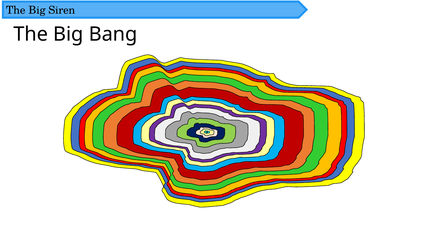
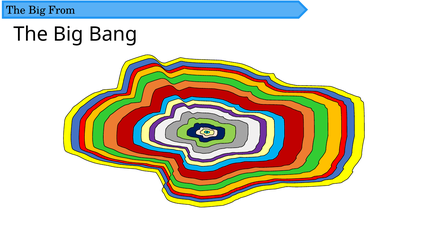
Siren: Siren -> From
